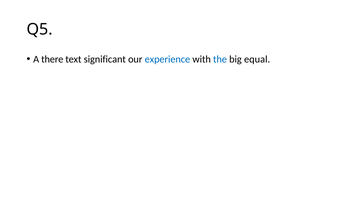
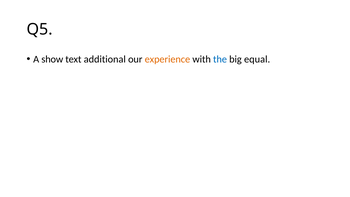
there: there -> show
significant: significant -> additional
experience colour: blue -> orange
